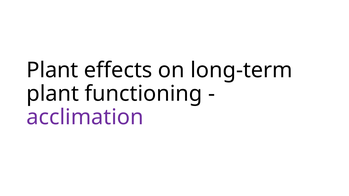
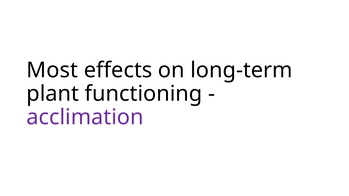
Plant at (52, 70): Plant -> Most
